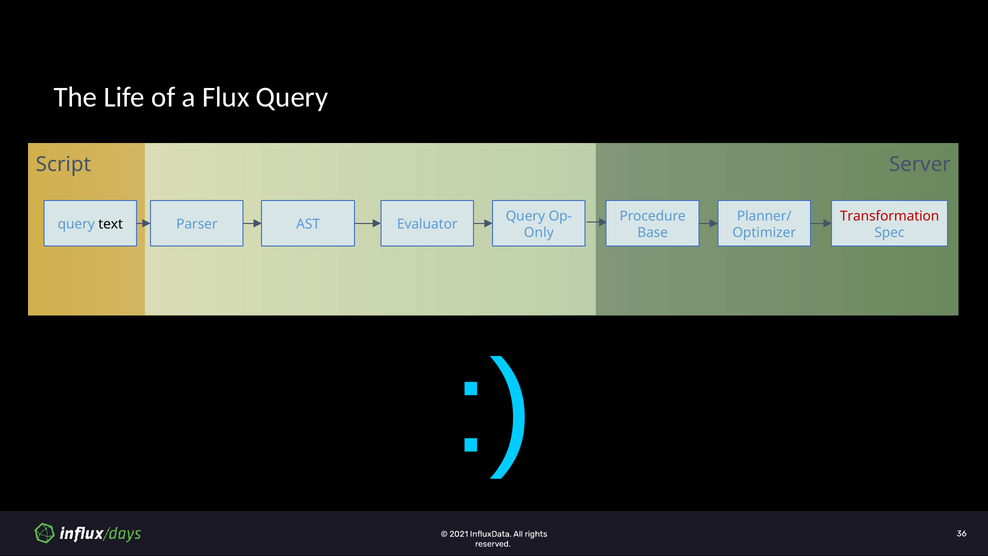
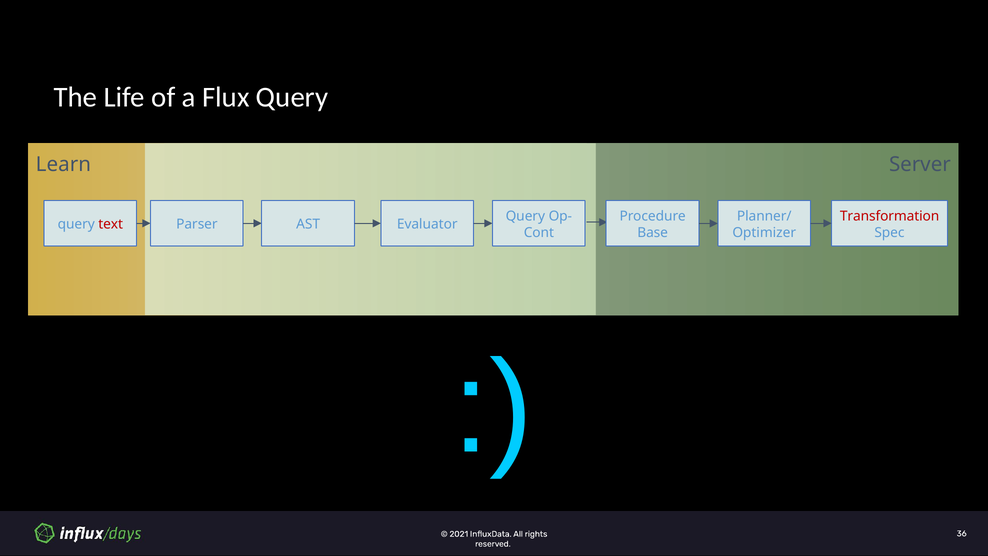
Script: Script -> Learn
text colour: black -> red
Only: Only -> Cont
